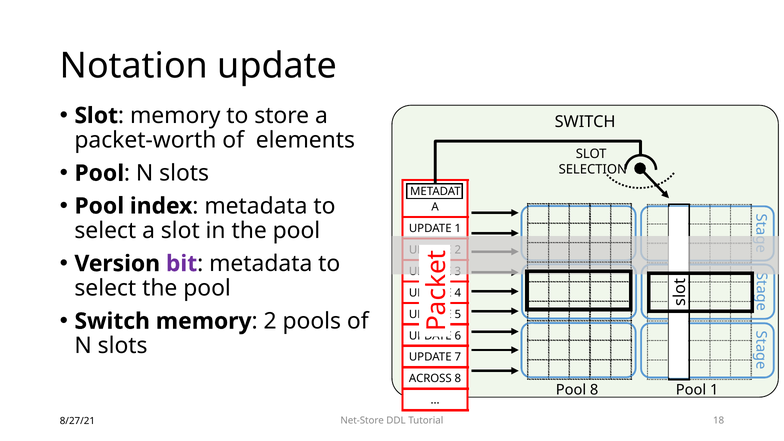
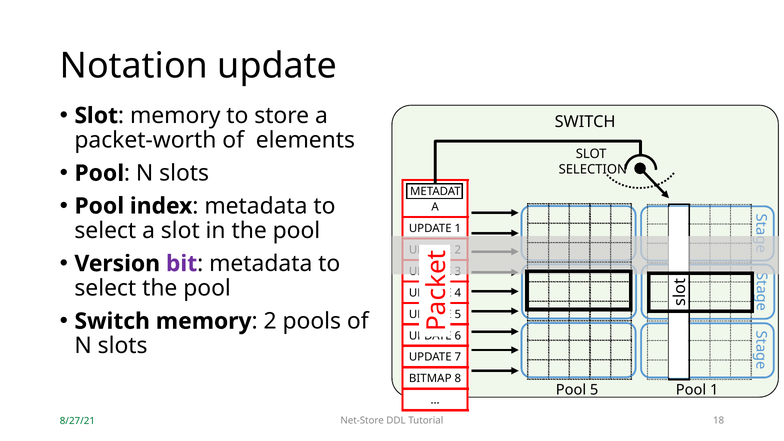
ACROSS: ACROSS -> BITMAP
Pool 8: 8 -> 5
8/27/21 colour: black -> green
